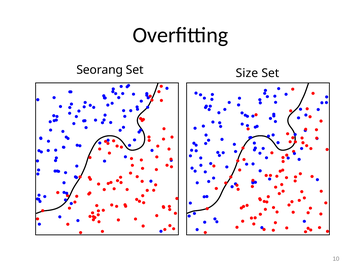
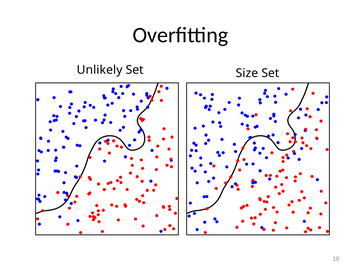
Seorang: Seorang -> Unlikely
